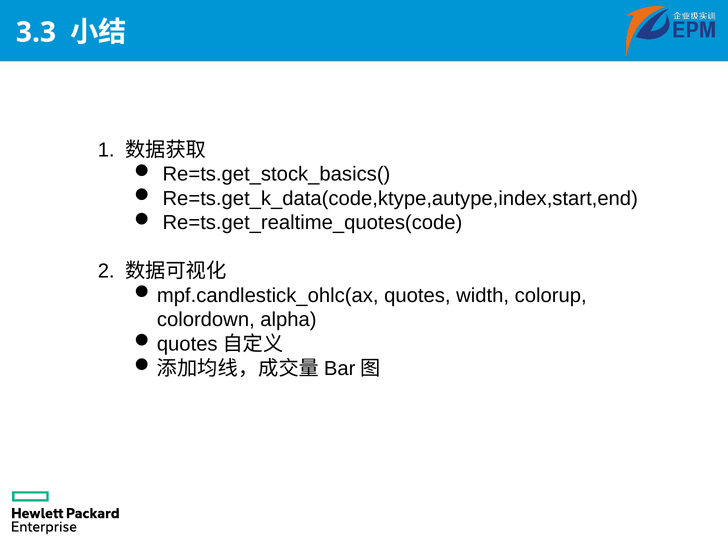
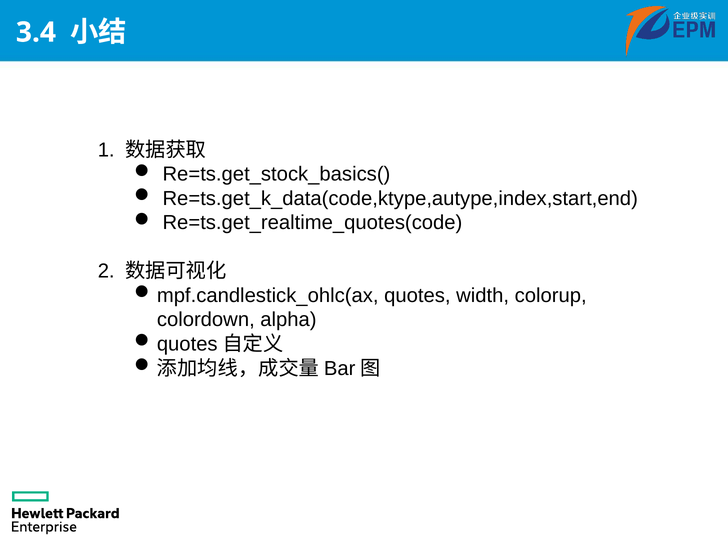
3.3: 3.3 -> 3.4
